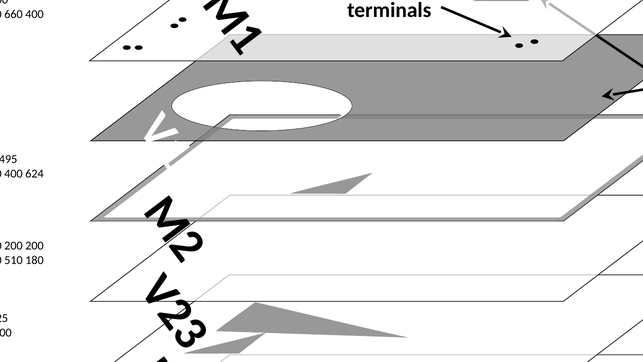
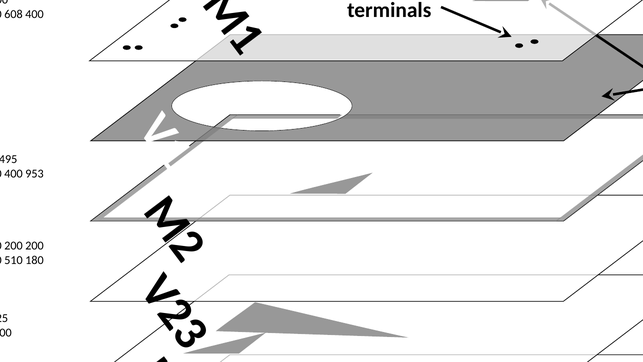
660: 660 -> 608
624: 624 -> 953
